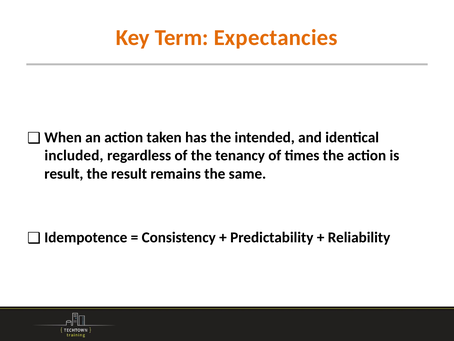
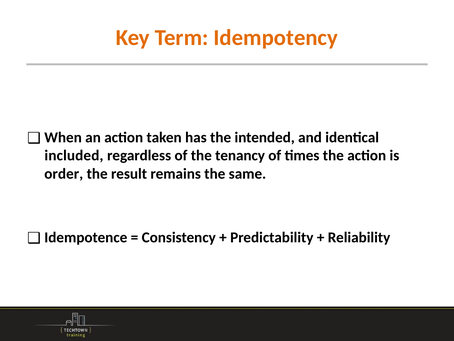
Expectancies: Expectancies -> Idempotency
result at (64, 174): result -> order
